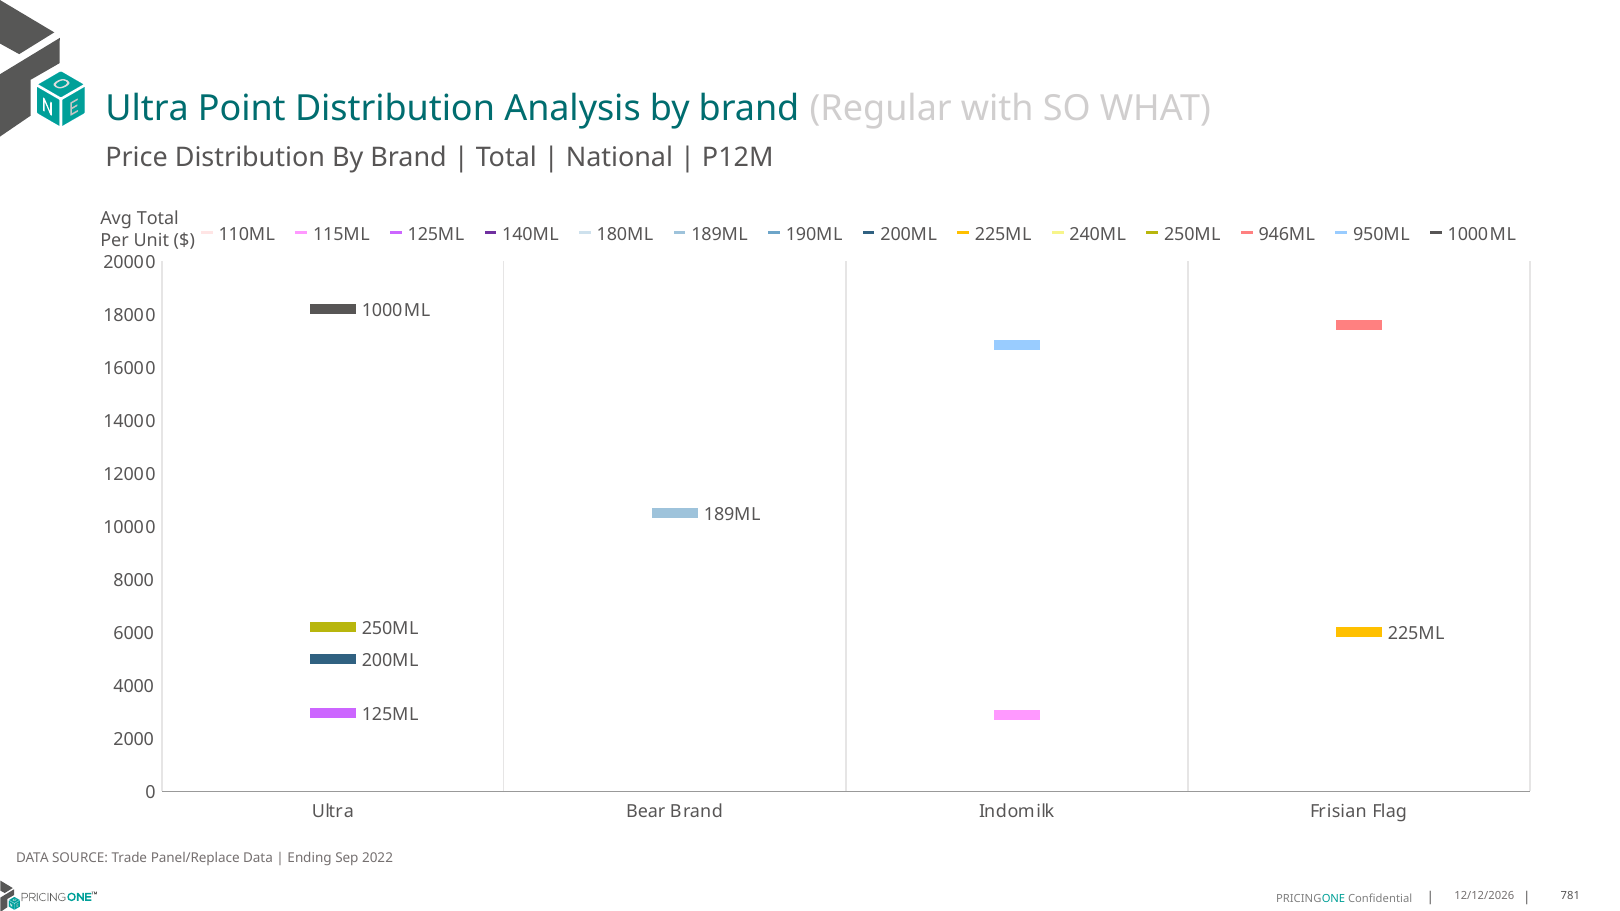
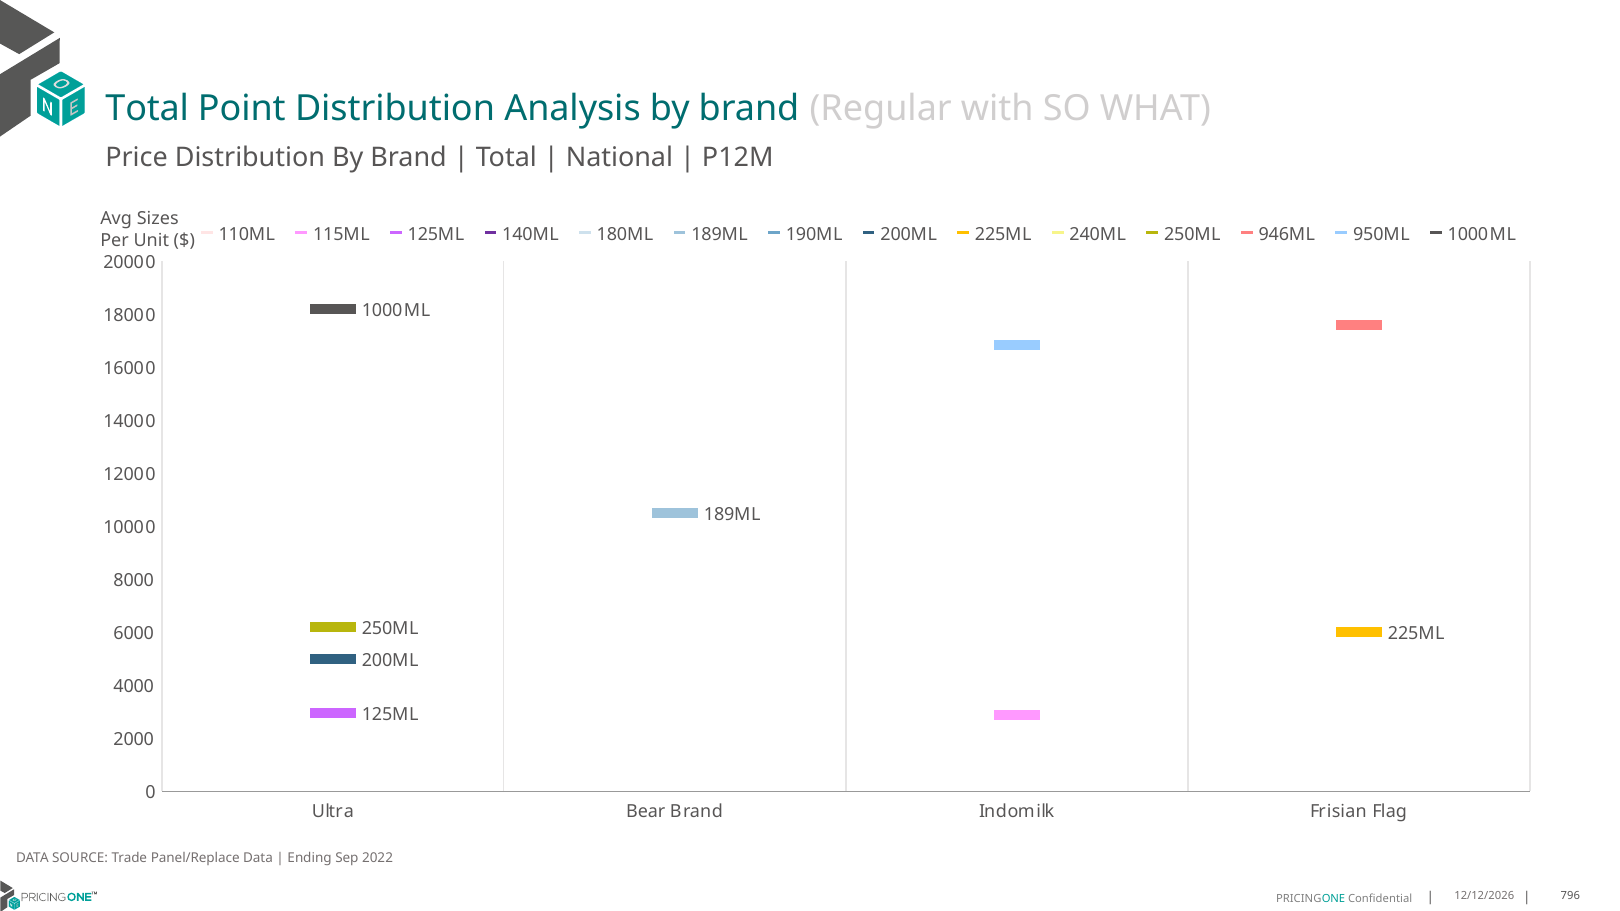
Ultra at (147, 109): Ultra -> Total
Avg Total: Total -> Sizes
781: 781 -> 796
